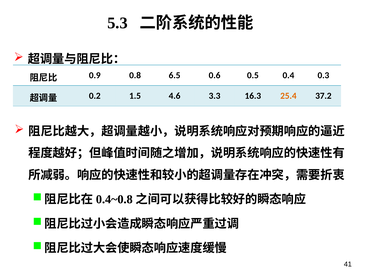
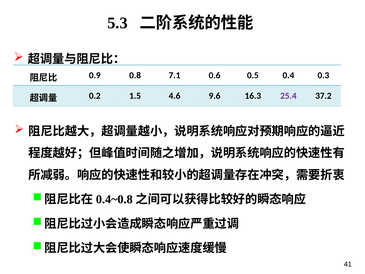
6.5: 6.5 -> 7.1
3.3: 3.3 -> 9.6
25.4 colour: orange -> purple
